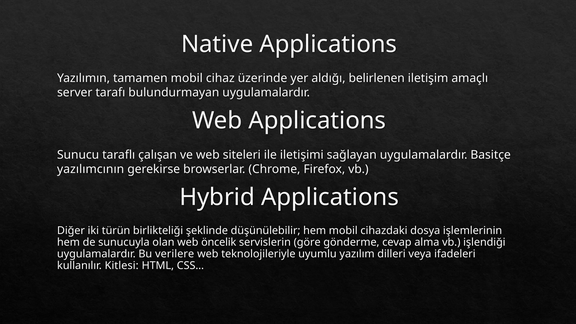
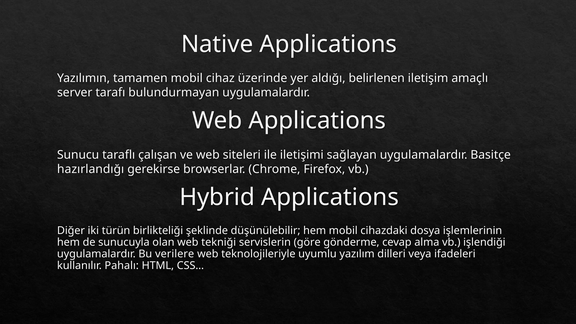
yazılımcının: yazılımcının -> hazırlandığı
öncelik: öncelik -> tekniği
Kitlesi: Kitlesi -> Pahalı
